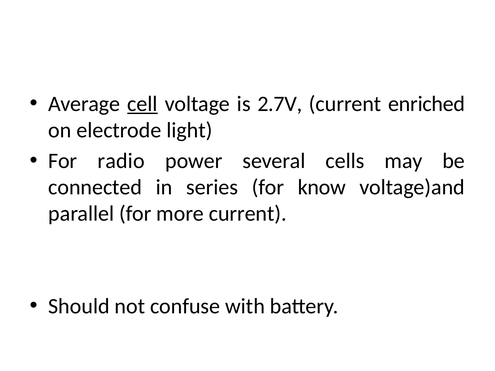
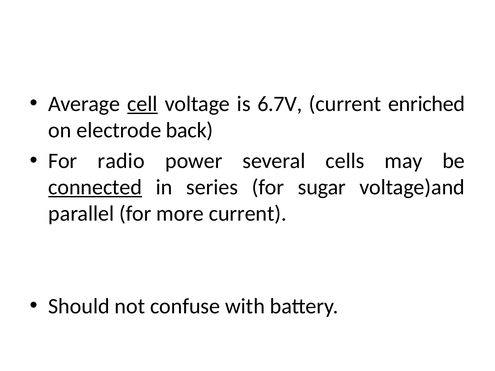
2.7V: 2.7V -> 6.7V
light: light -> back
connected underline: none -> present
know: know -> sugar
